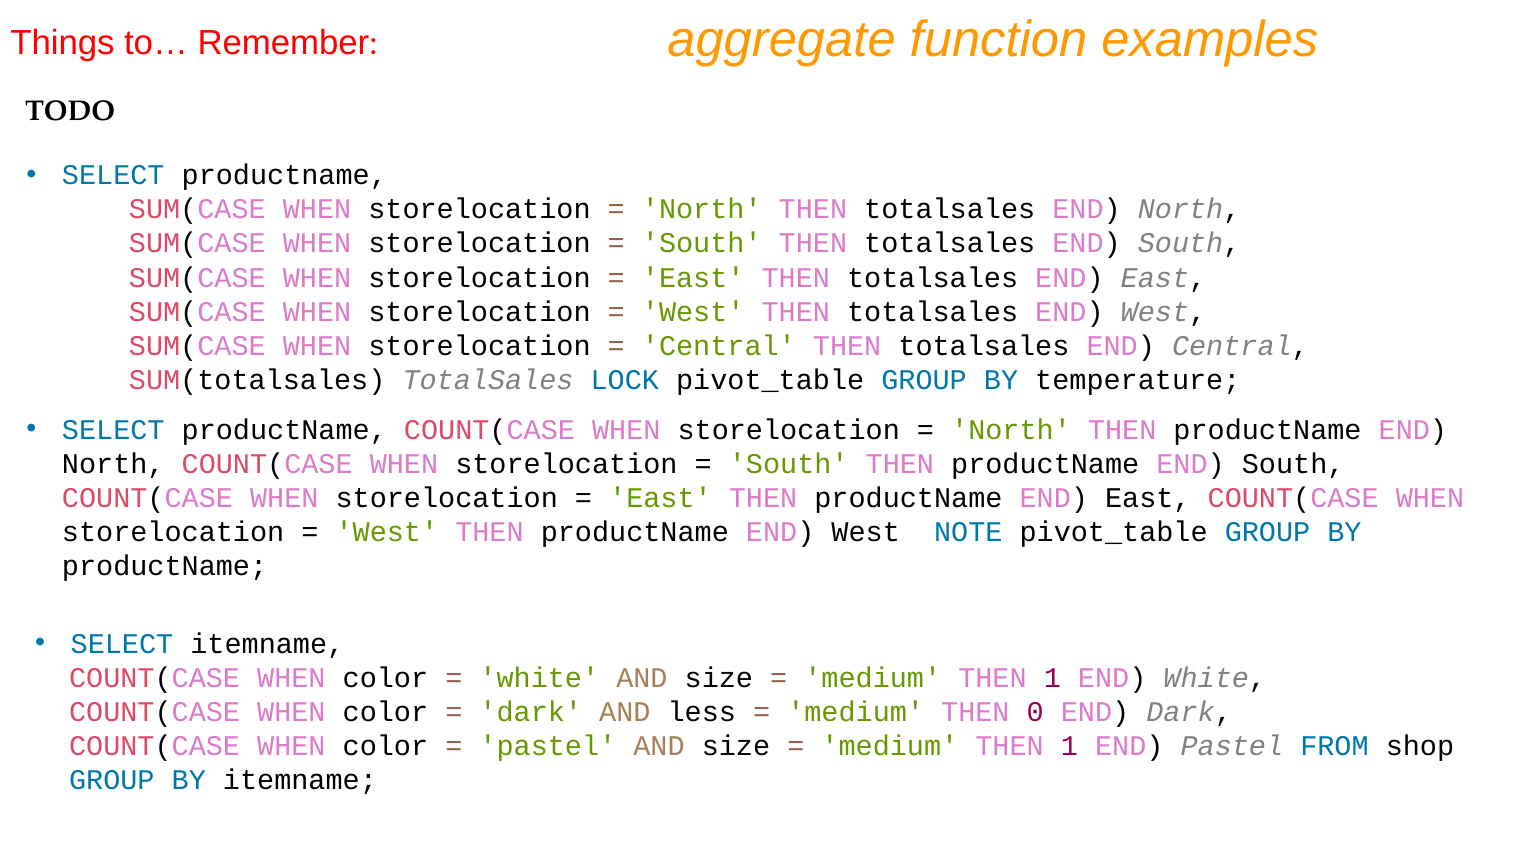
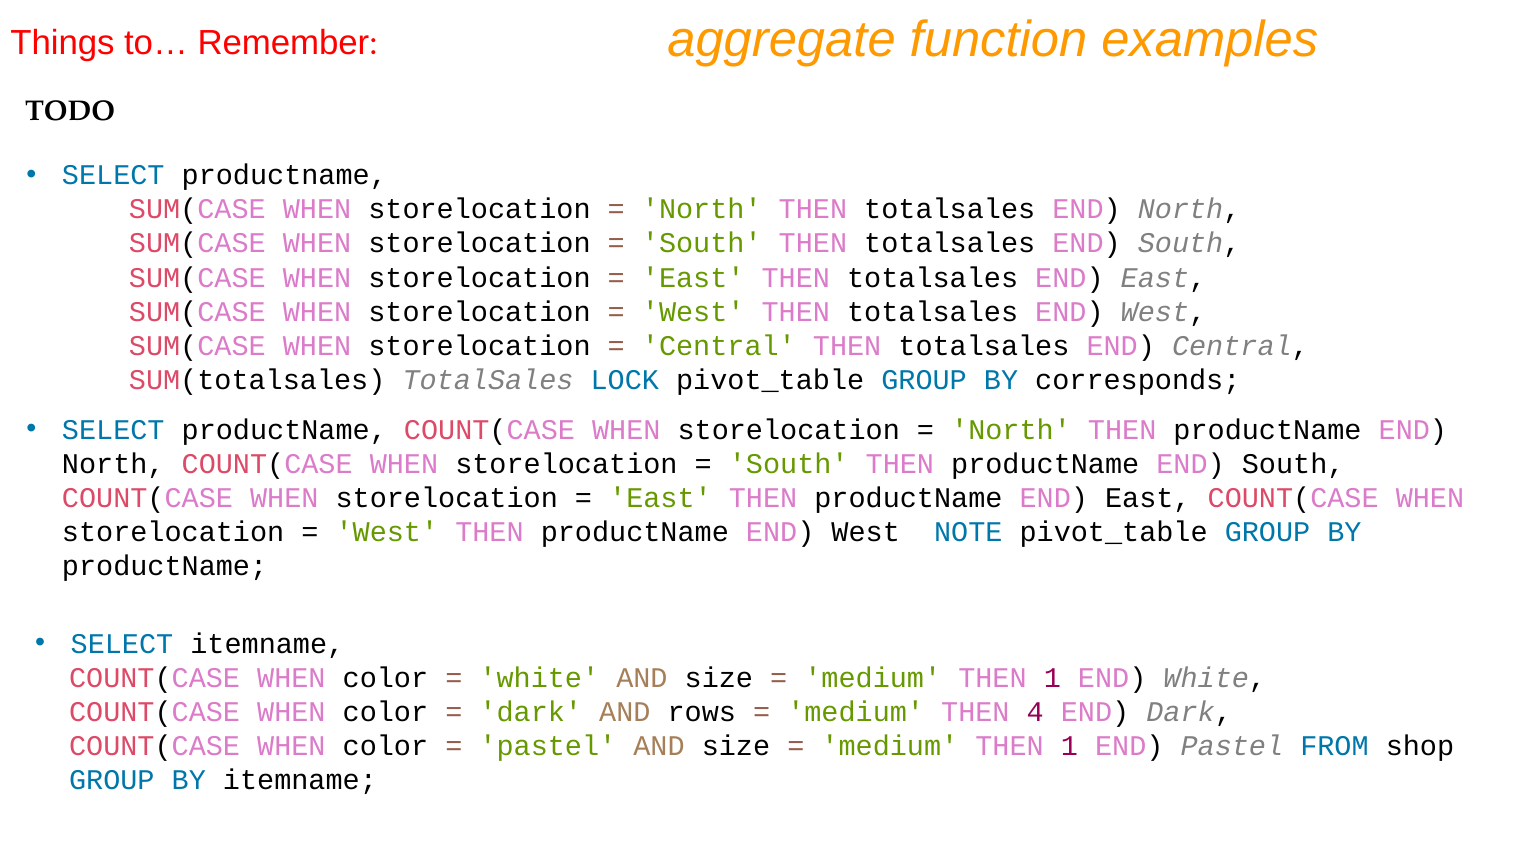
temperature: temperature -> corresponds
less: less -> rows
0: 0 -> 4
